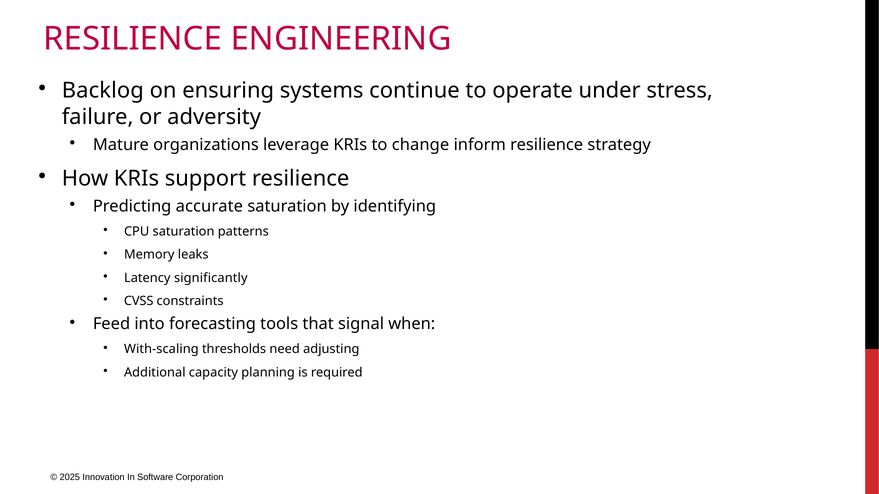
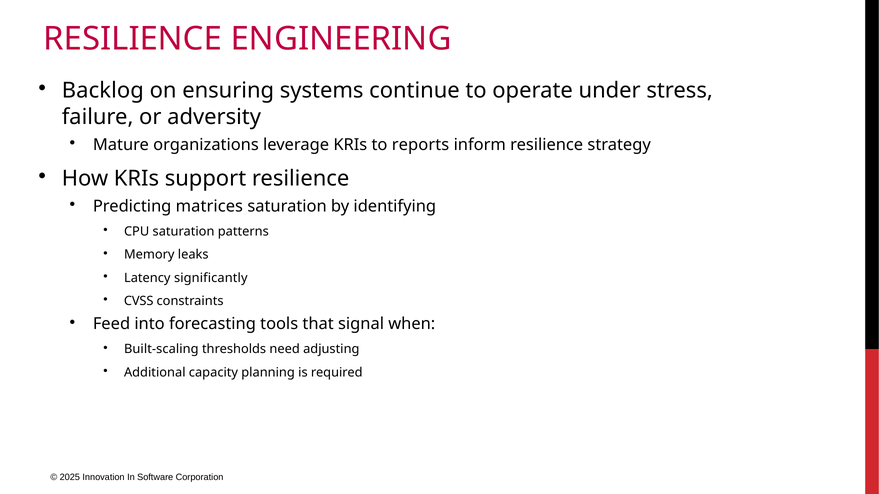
change: change -> reports
accurate: accurate -> matrices
With-scaling: With-scaling -> Built-scaling
